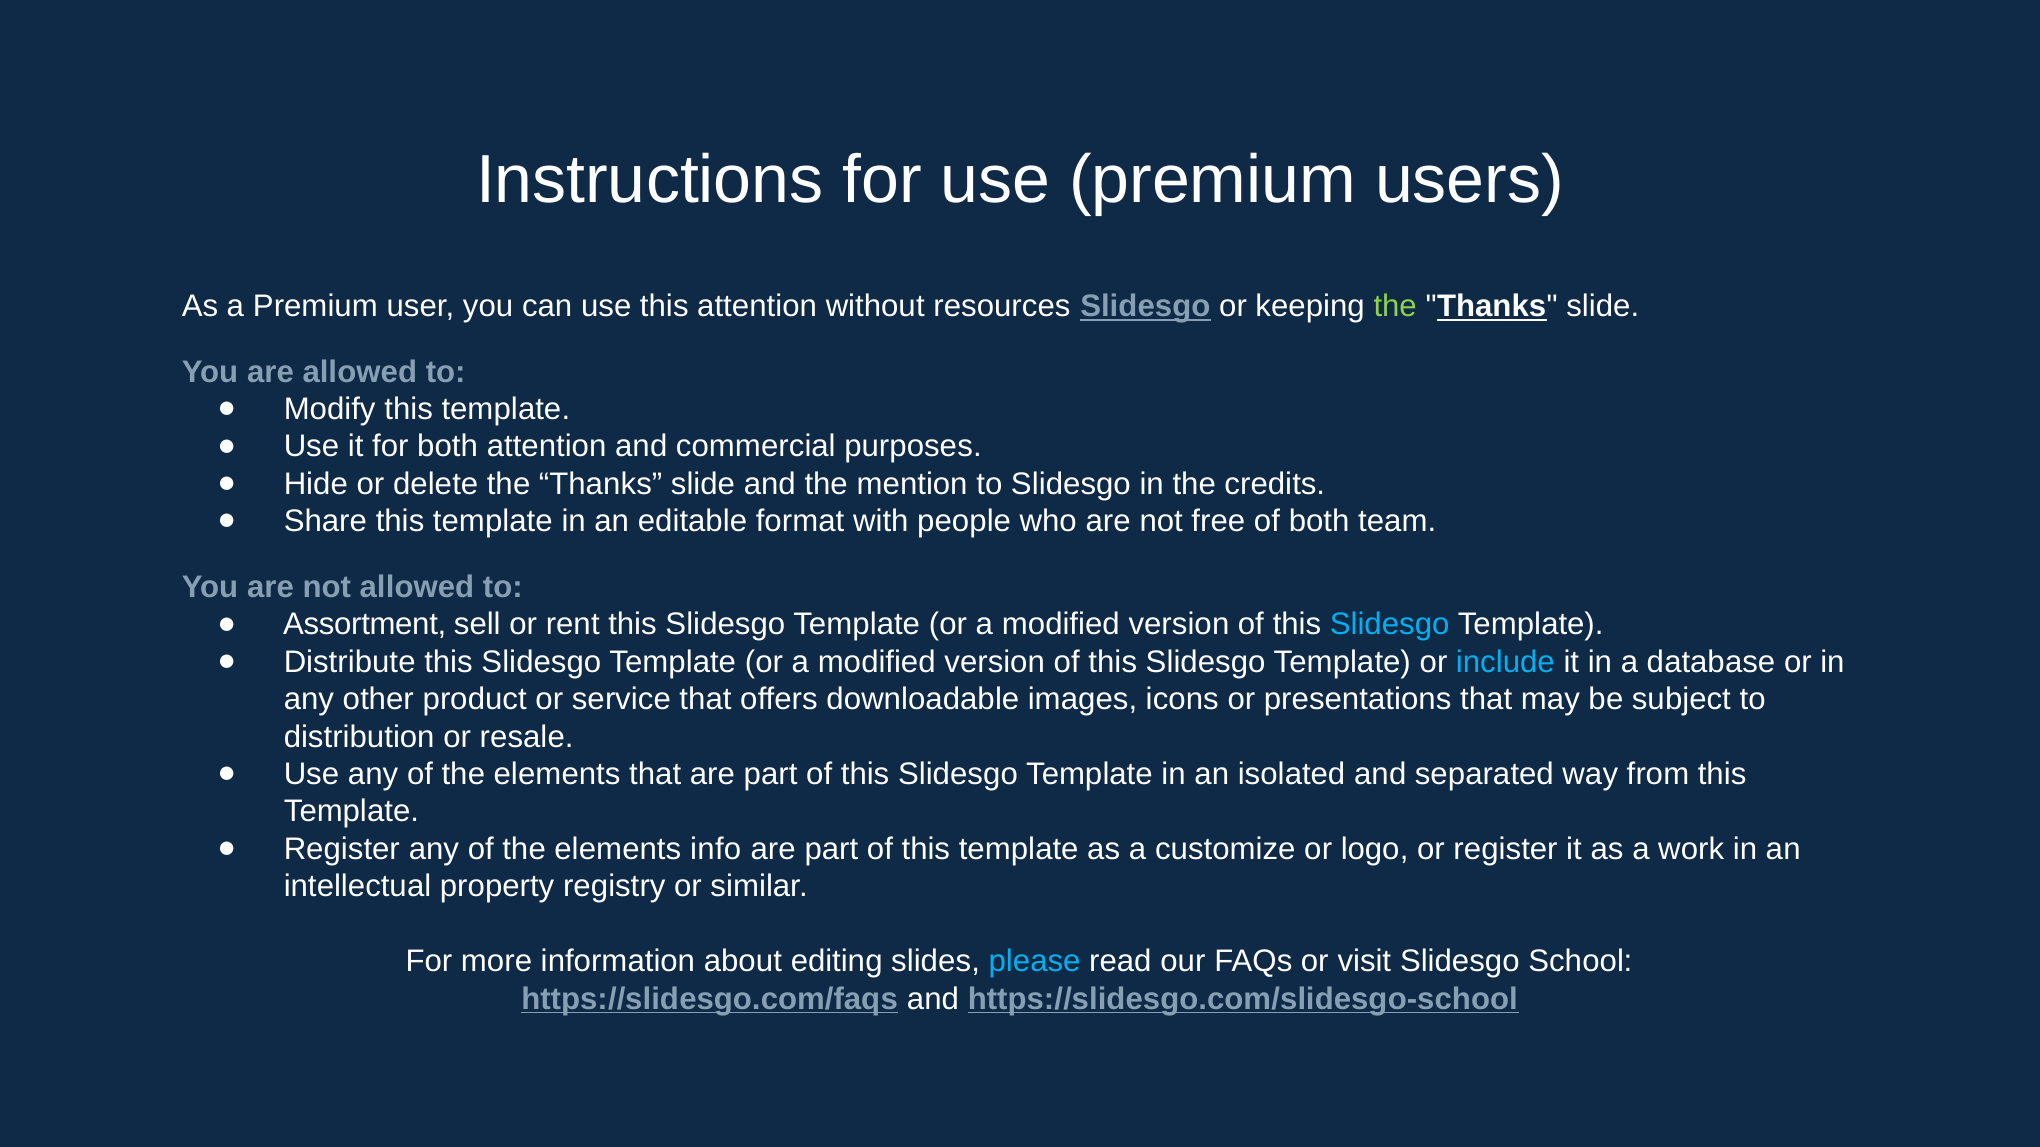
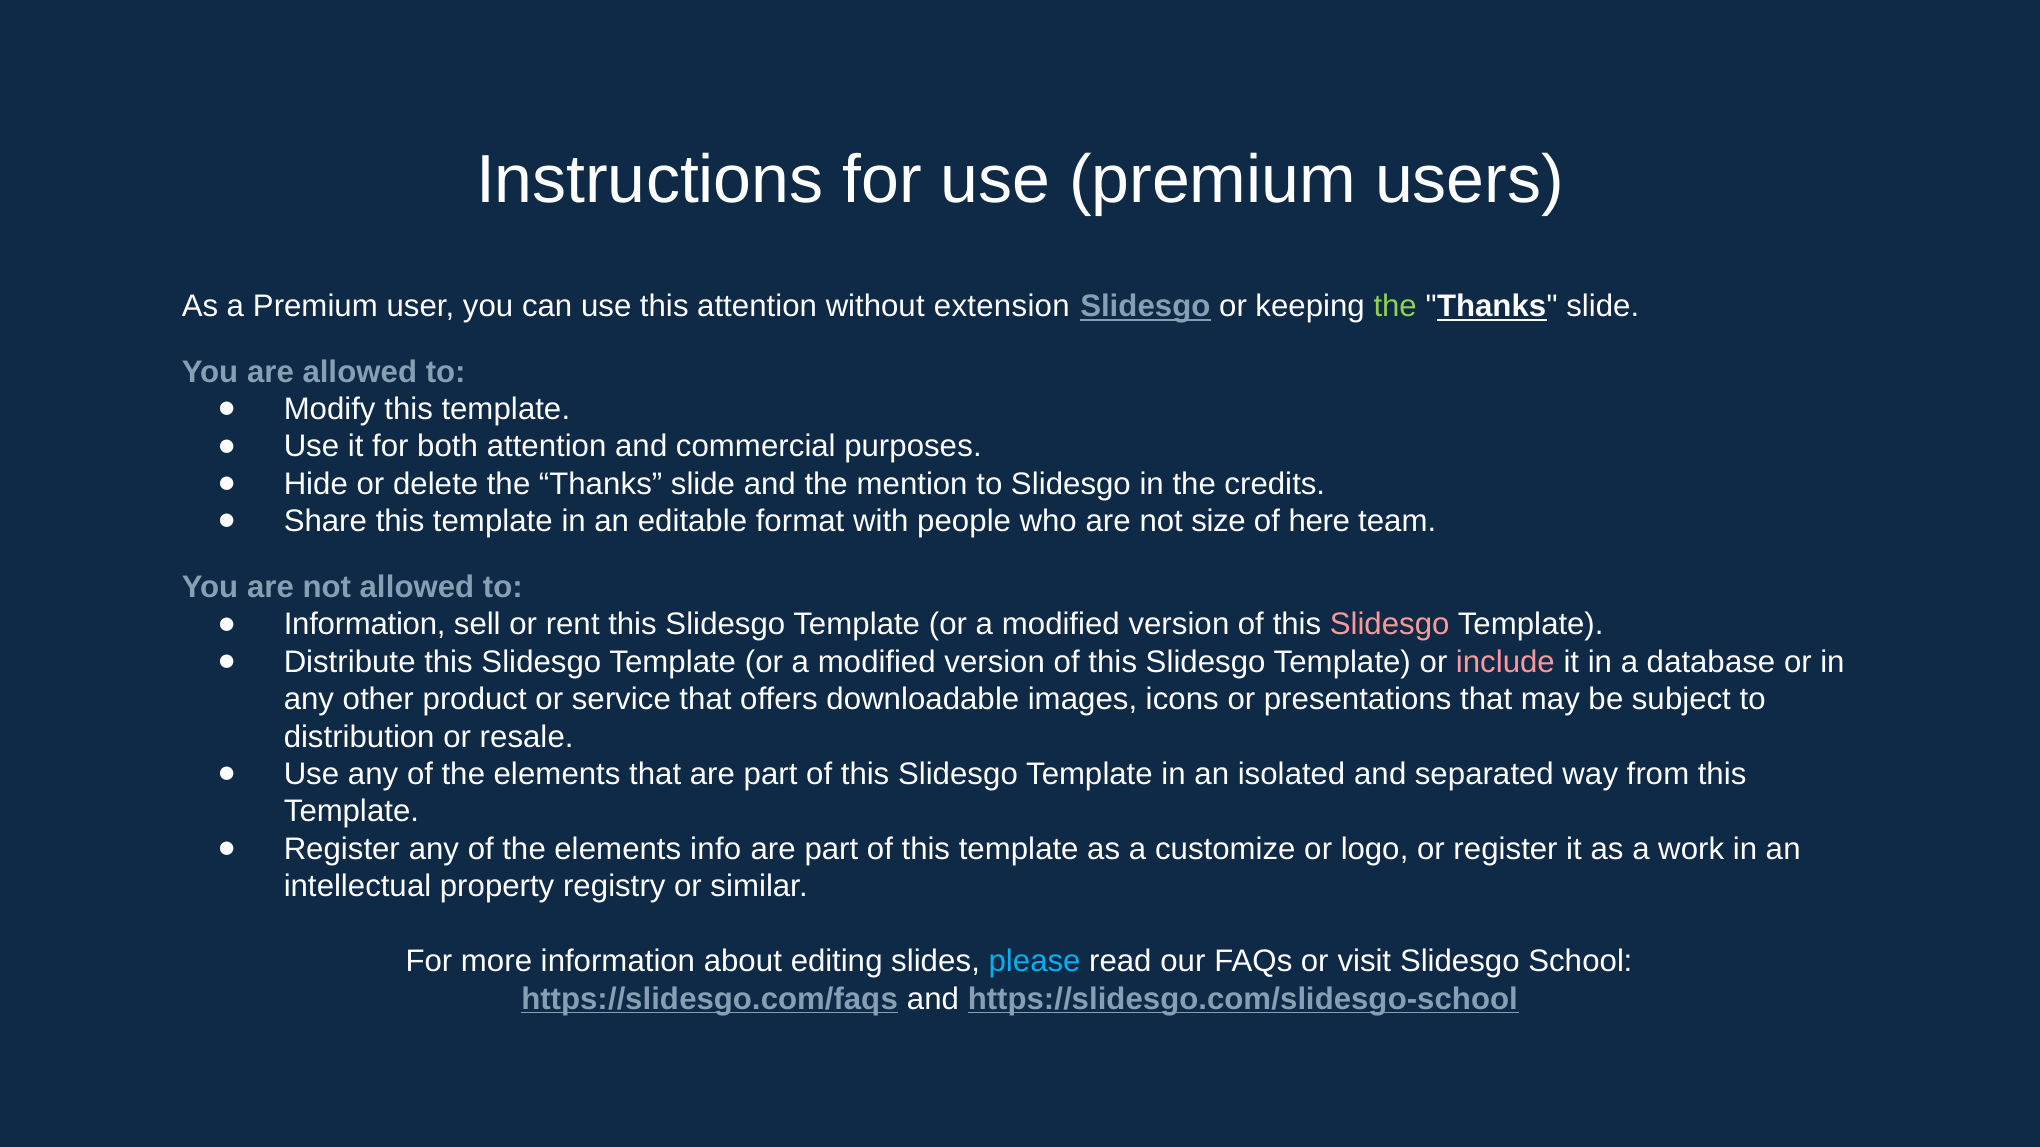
resources: resources -> extension
free: free -> size
of both: both -> here
Assortment at (365, 625): Assortment -> Information
Slidesgo at (1390, 625) colour: light blue -> pink
include colour: light blue -> pink
